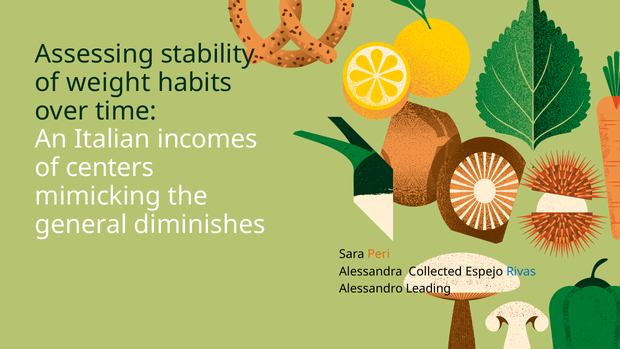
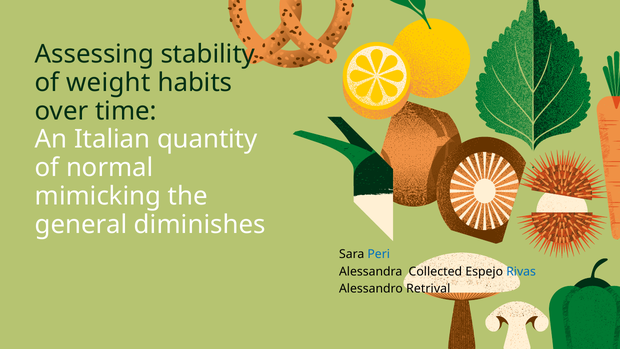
incomes: incomes -> quantity
centers: centers -> normal
Peri colour: orange -> blue
Leading: Leading -> Retrival
